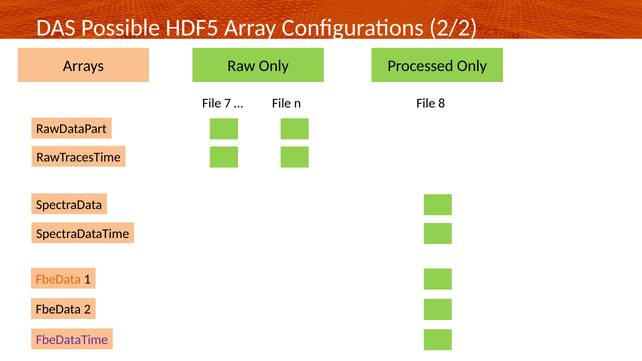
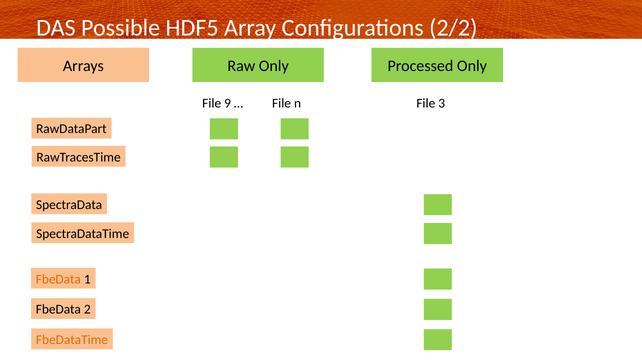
7: 7 -> 9
8: 8 -> 3
FbeDataTime colour: purple -> orange
